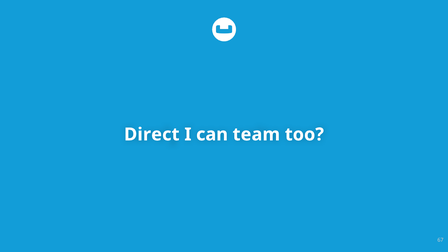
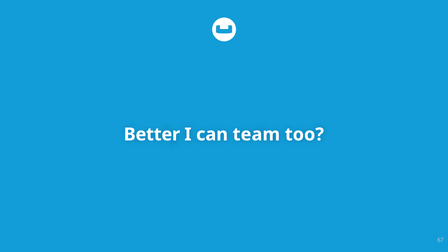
Direct: Direct -> Better
